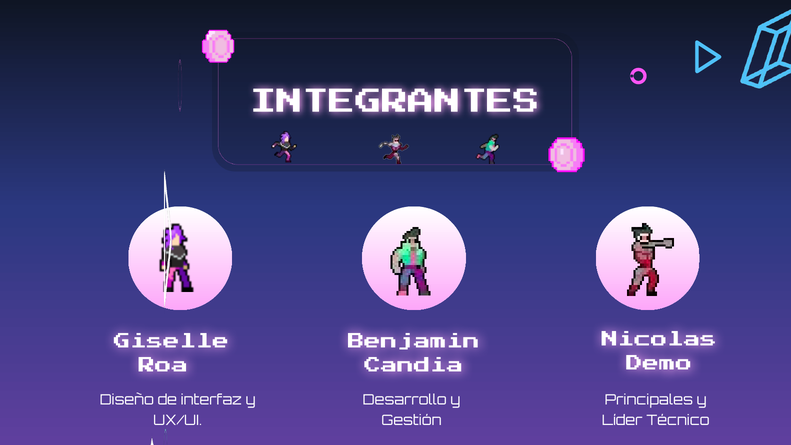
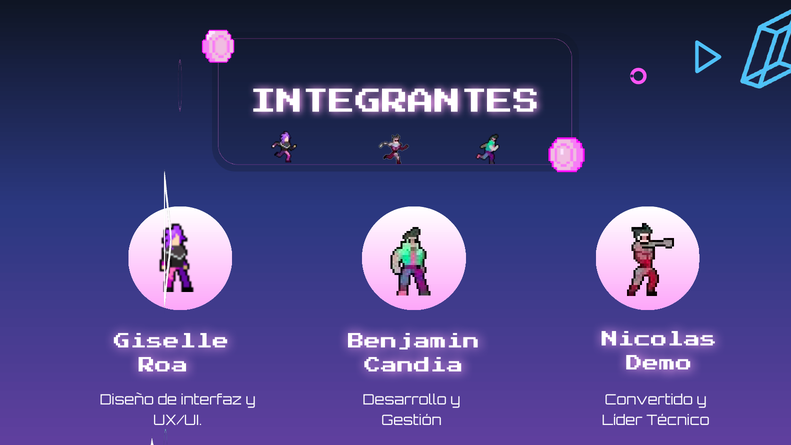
Principales: Principales -> Convertido
